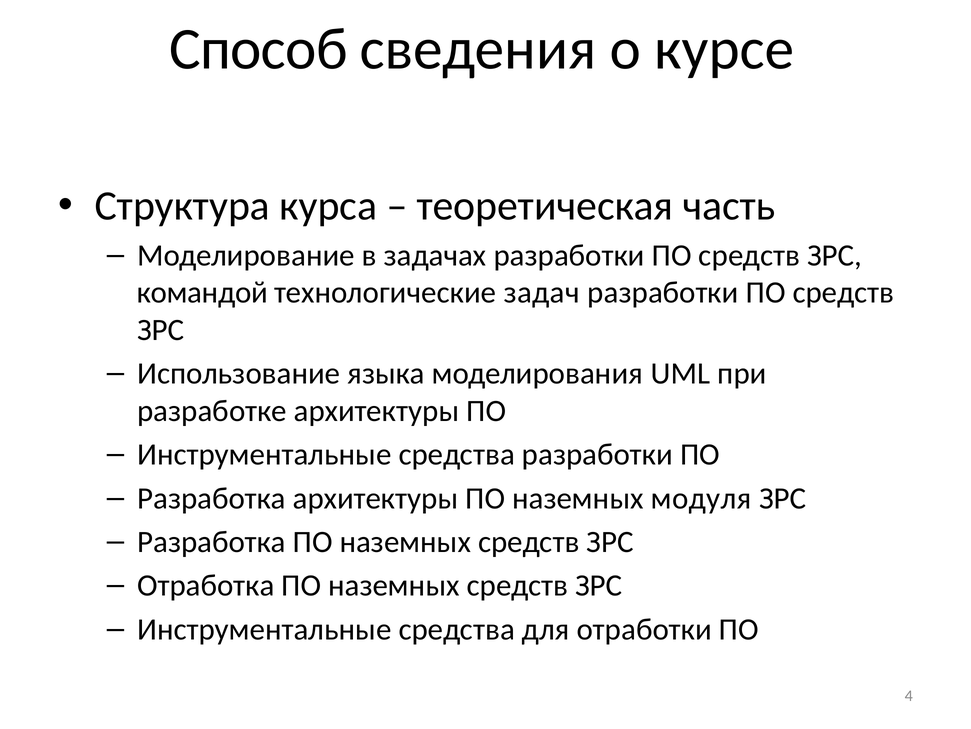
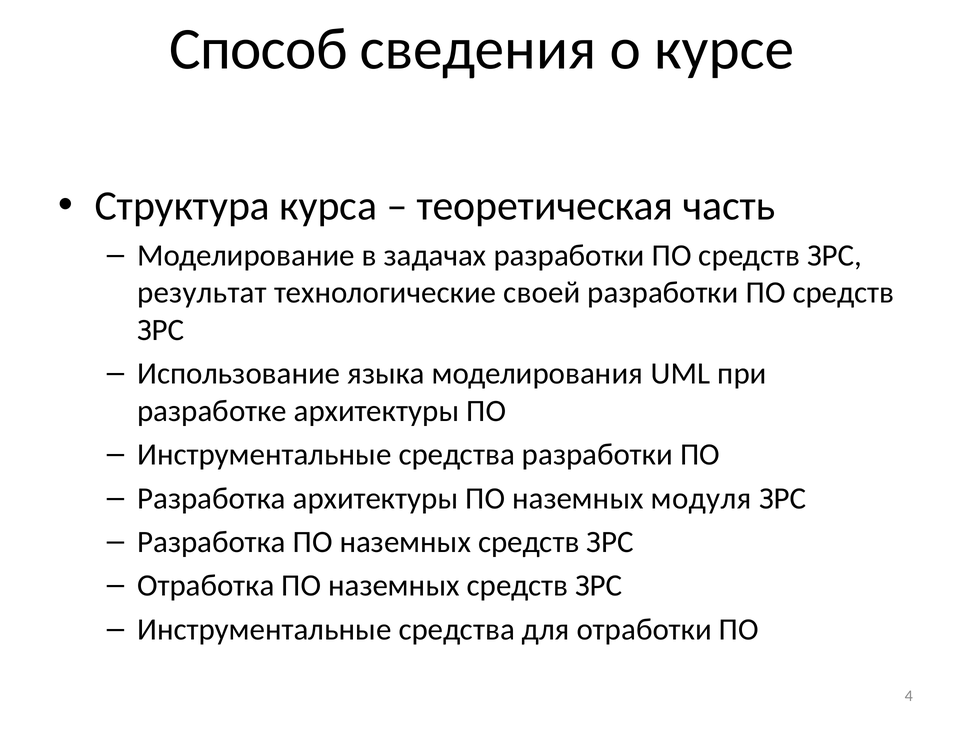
командой: командой -> результат
задач: задач -> своей
